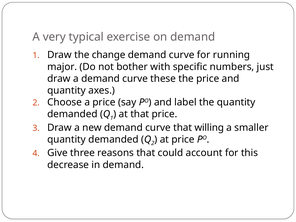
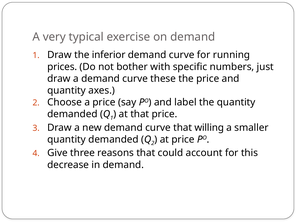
change: change -> inferior
major: major -> prices
